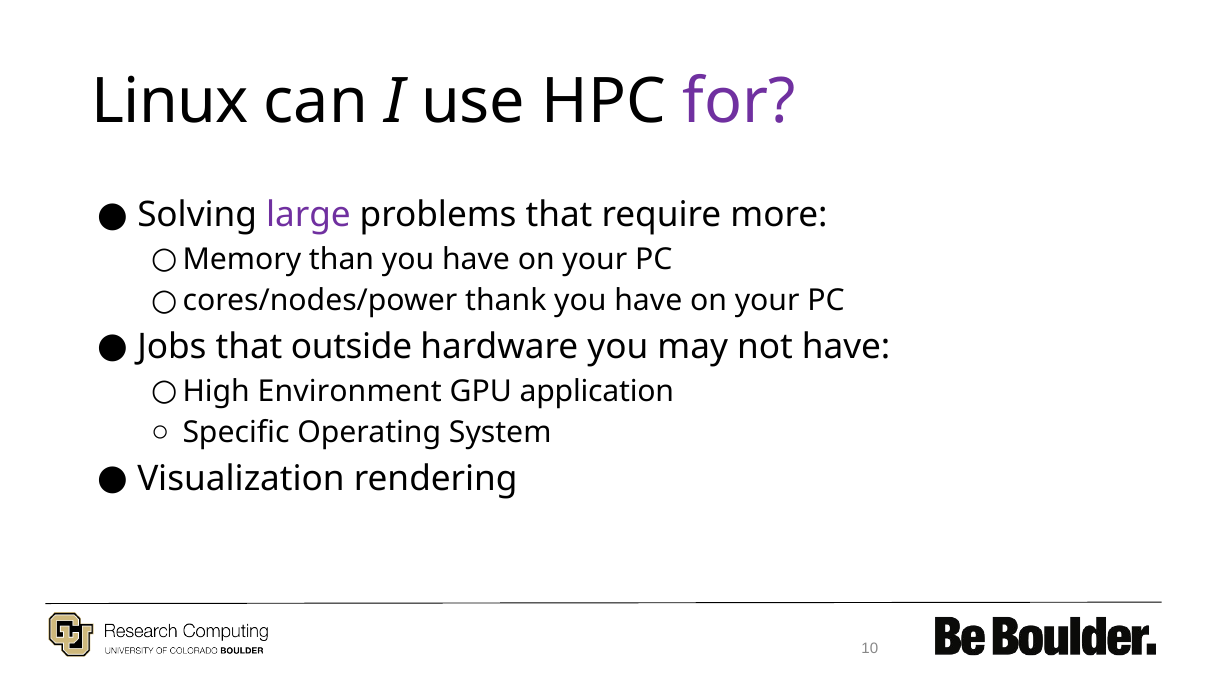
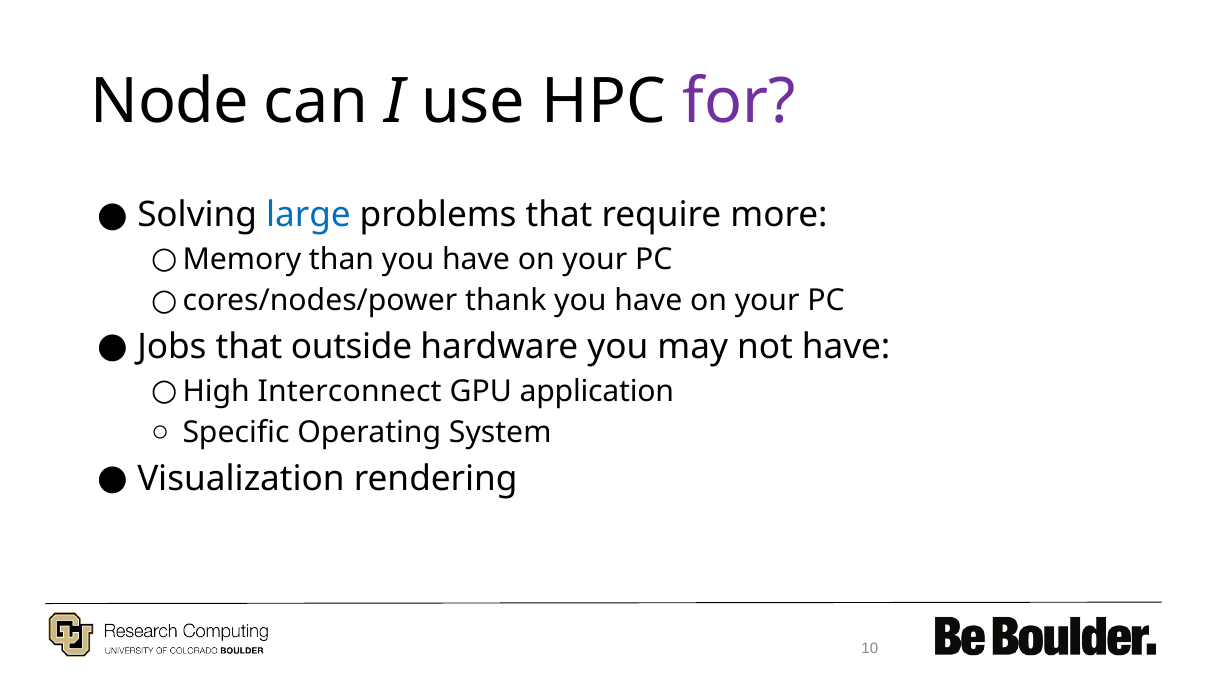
Linux: Linux -> Node
large colour: purple -> blue
Environment: Environment -> Interconnect
